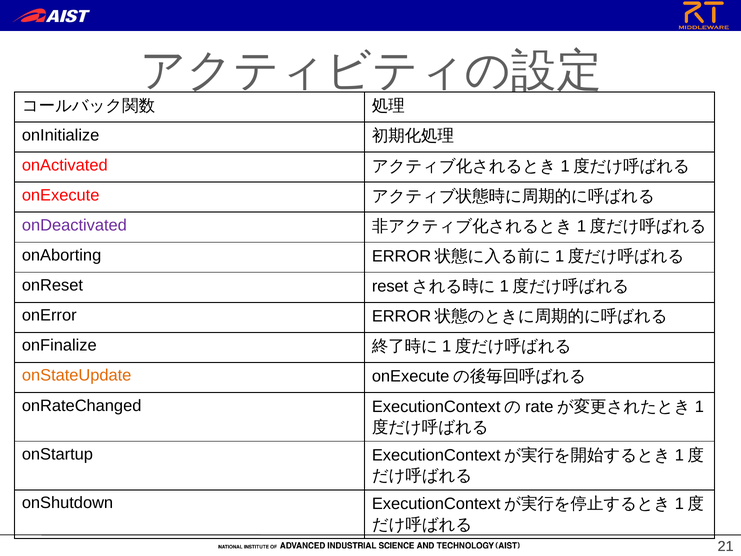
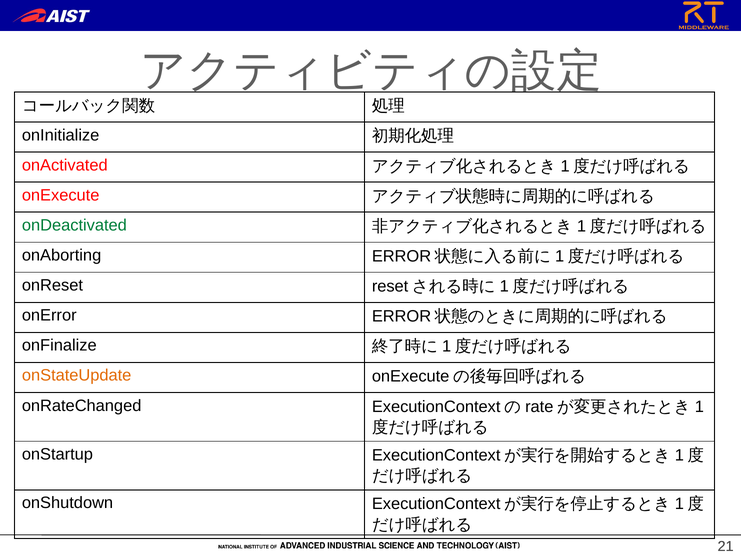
onDeactivated colour: purple -> green
